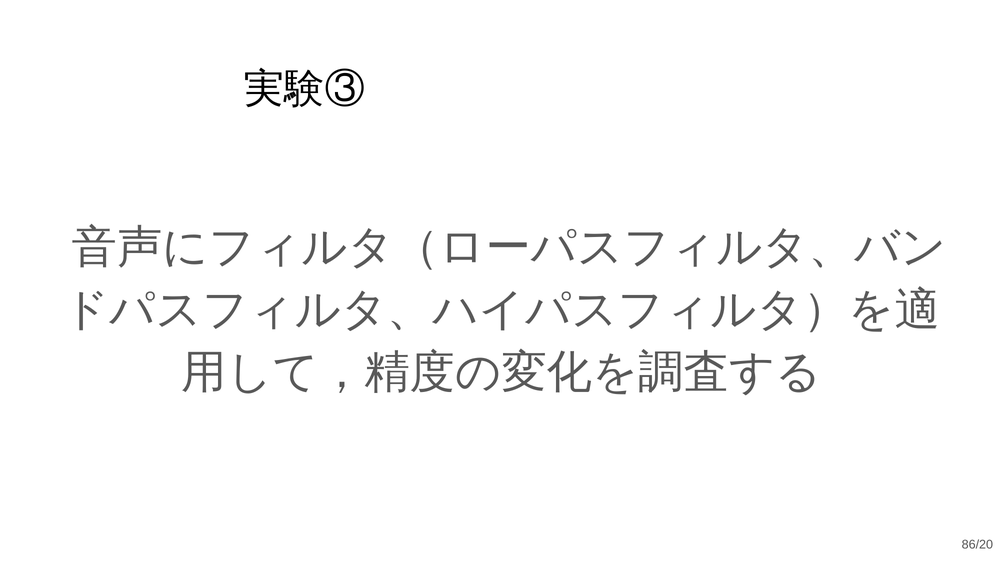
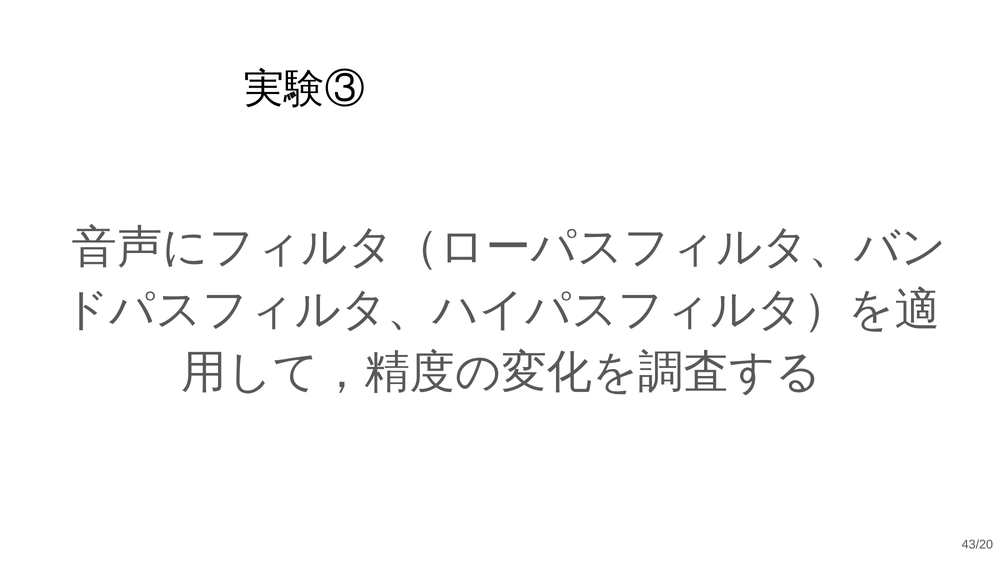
86/20: 86/20 -> 43/20
